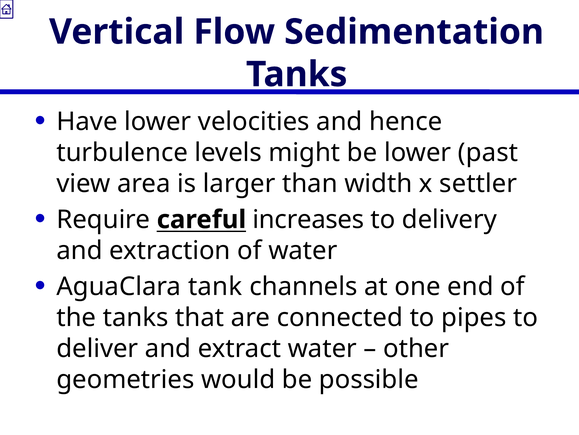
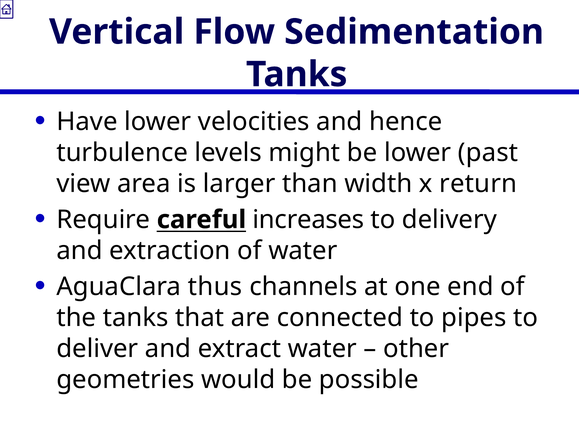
settler: settler -> return
tank: tank -> thus
